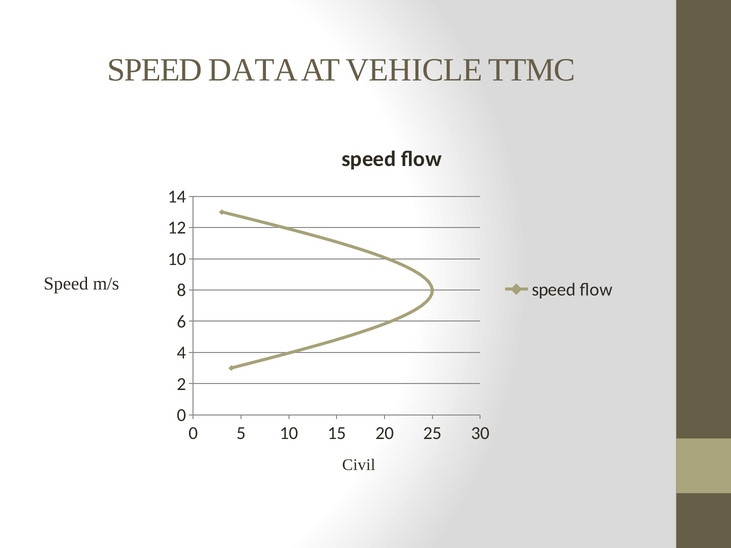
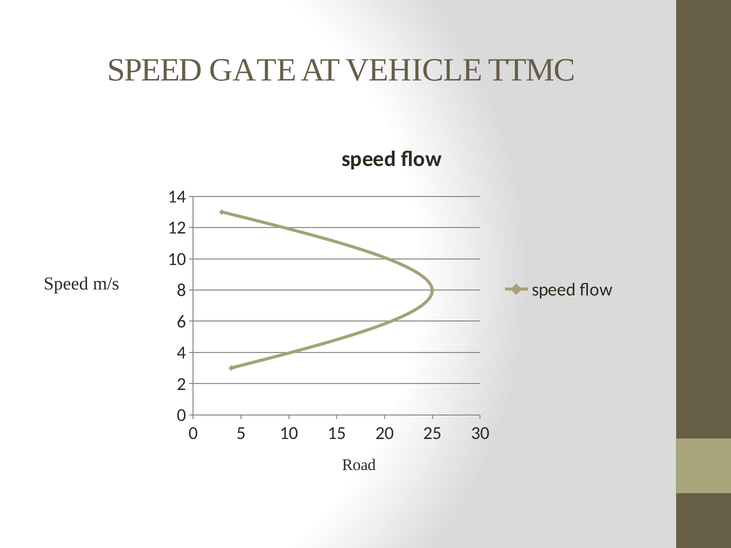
DATA: DATA -> GATE
Civil: Civil -> Road
